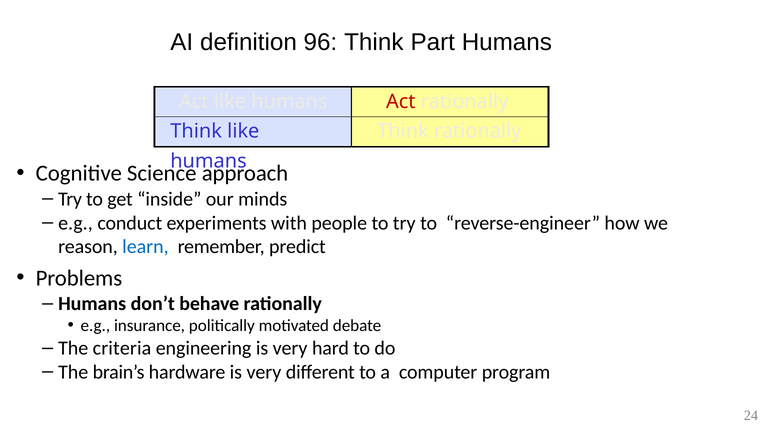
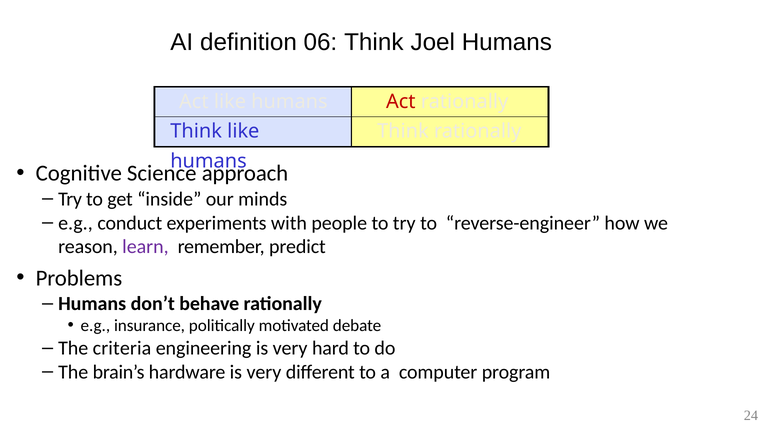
96: 96 -> 06
Part: Part -> Joel
learn colour: blue -> purple
